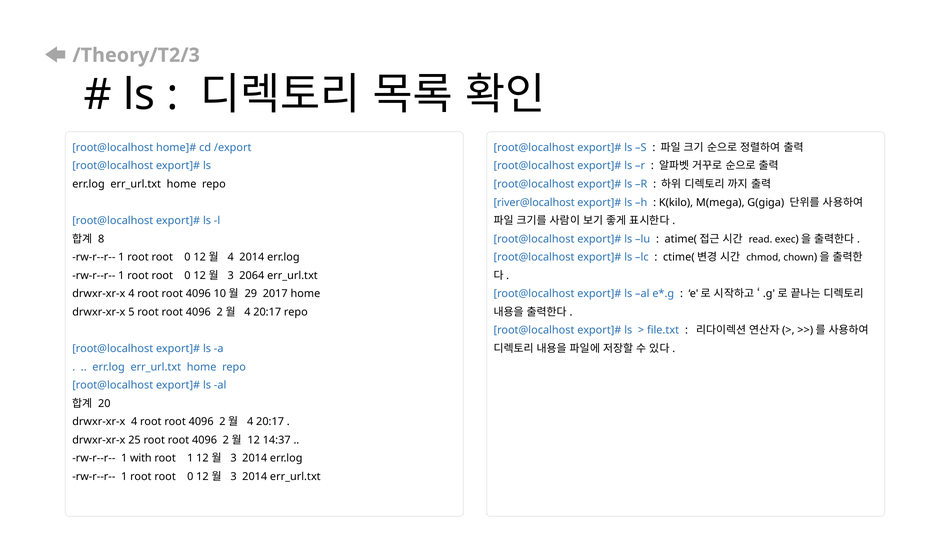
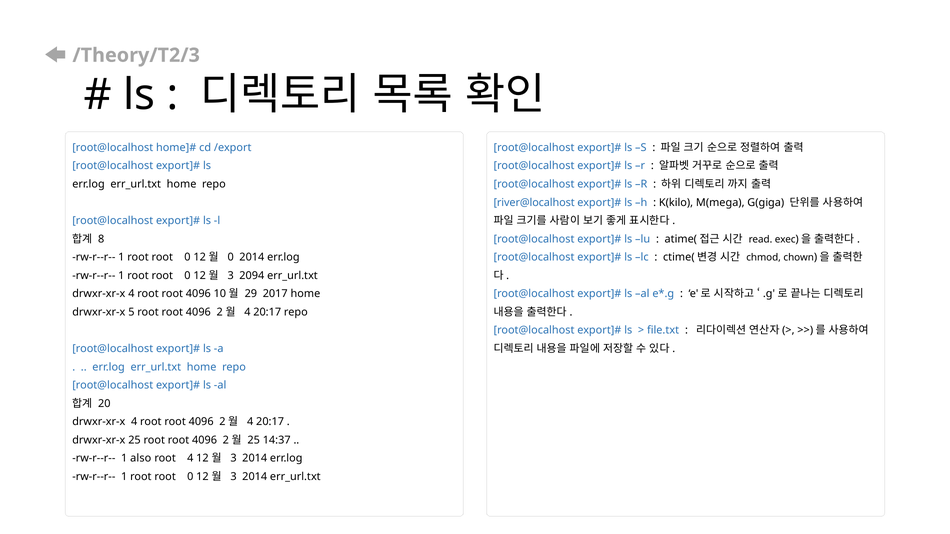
4 at (231, 257): 4 -> 0
2064: 2064 -> 2094
12 at (254, 440): 12 -> 25
with: with -> also
root 1: 1 -> 4
